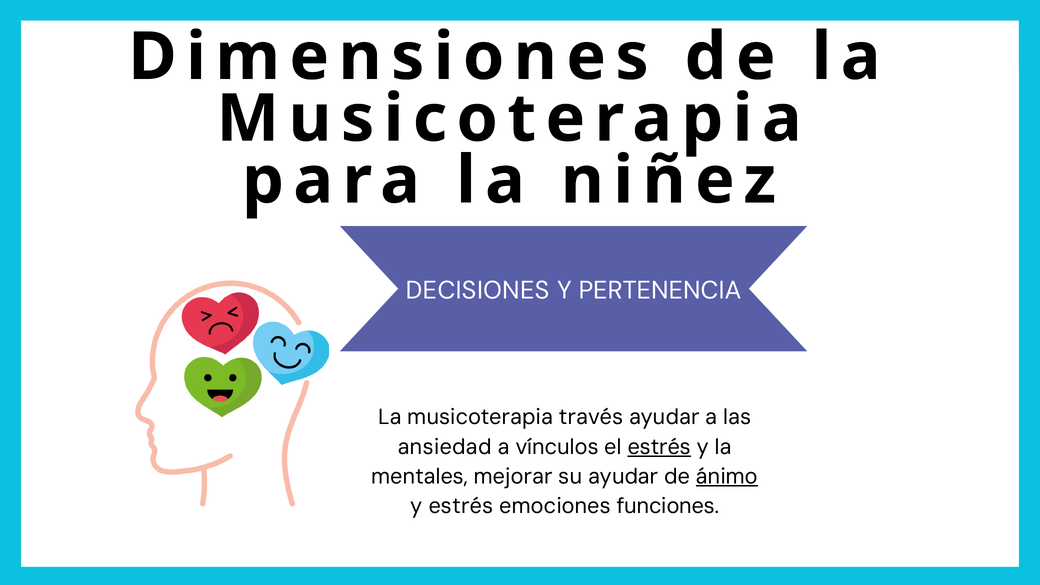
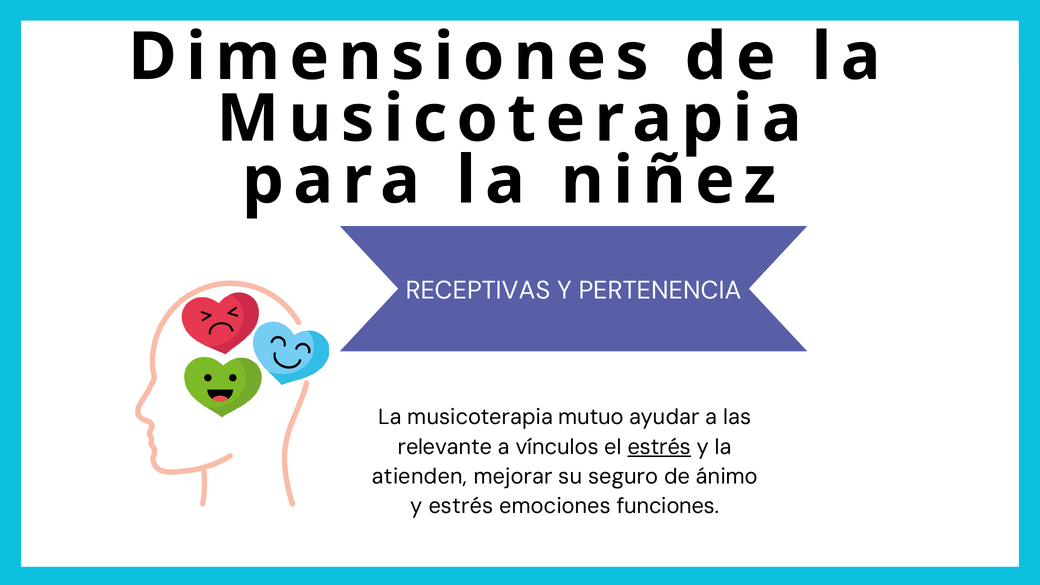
DECISIONES: DECISIONES -> RECEPTIVAS
través: través -> mutuo
ansiedad: ansiedad -> relevante
mentales: mentales -> atienden
su ayudar: ayudar -> seguro
ánimo underline: present -> none
